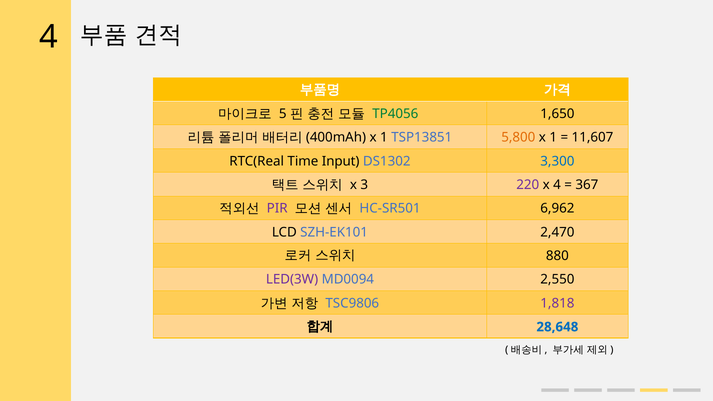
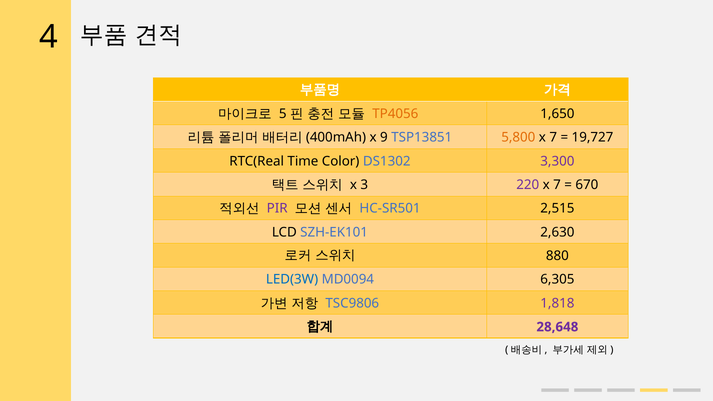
TP4056 colour: green -> orange
1 at (384, 137): 1 -> 9
1 at (553, 138): 1 -> 7
11,607: 11,607 -> 19,727
Input: Input -> Color
3,300 colour: blue -> purple
4 at (557, 185): 4 -> 7
367: 367 -> 670
6,962: 6,962 -> 2,515
2,470: 2,470 -> 2,630
LED(3W colour: purple -> blue
2,550: 2,550 -> 6,305
28,648 colour: blue -> purple
